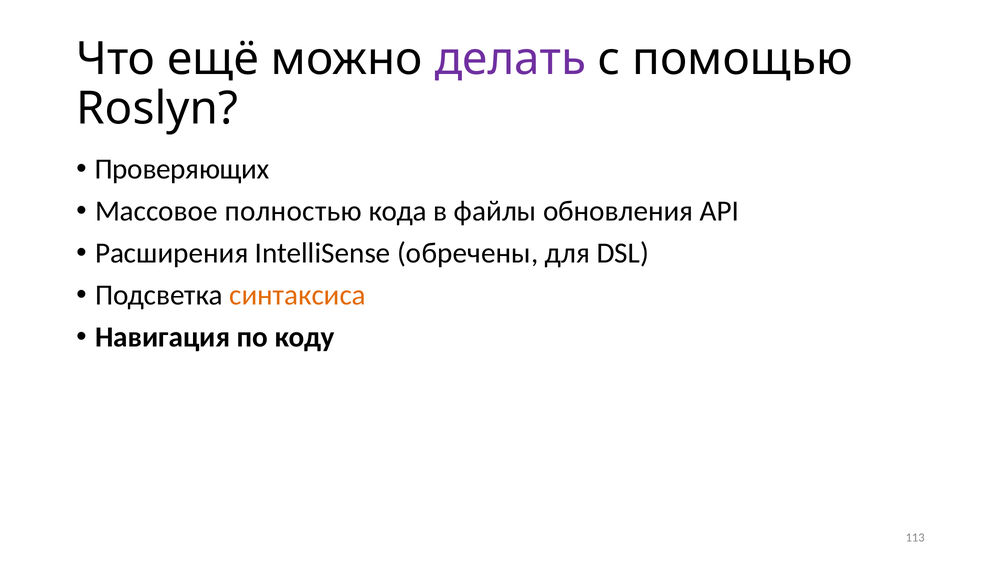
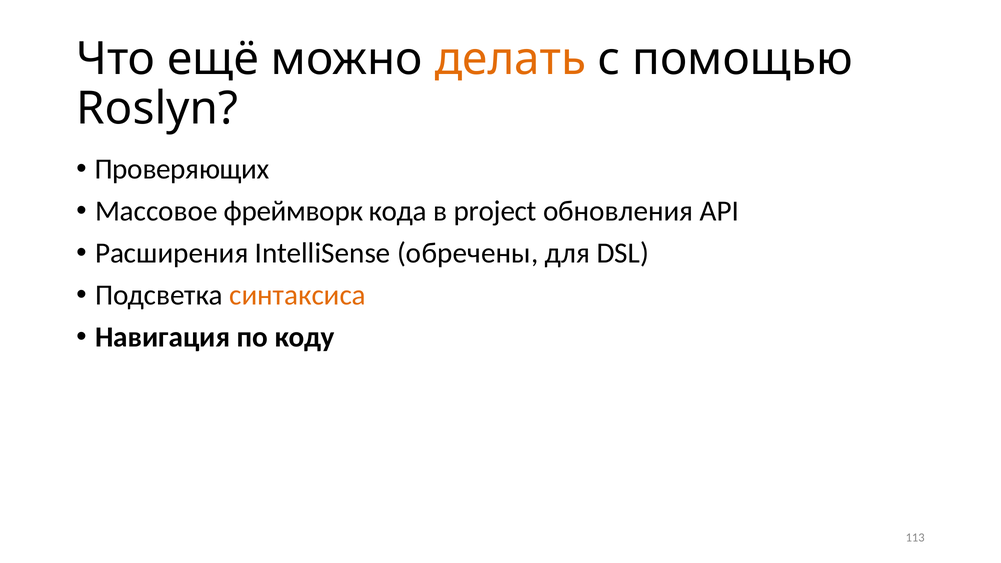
делать colour: purple -> orange
полностью: полностью -> фреймворк
файлы: файлы -> project
